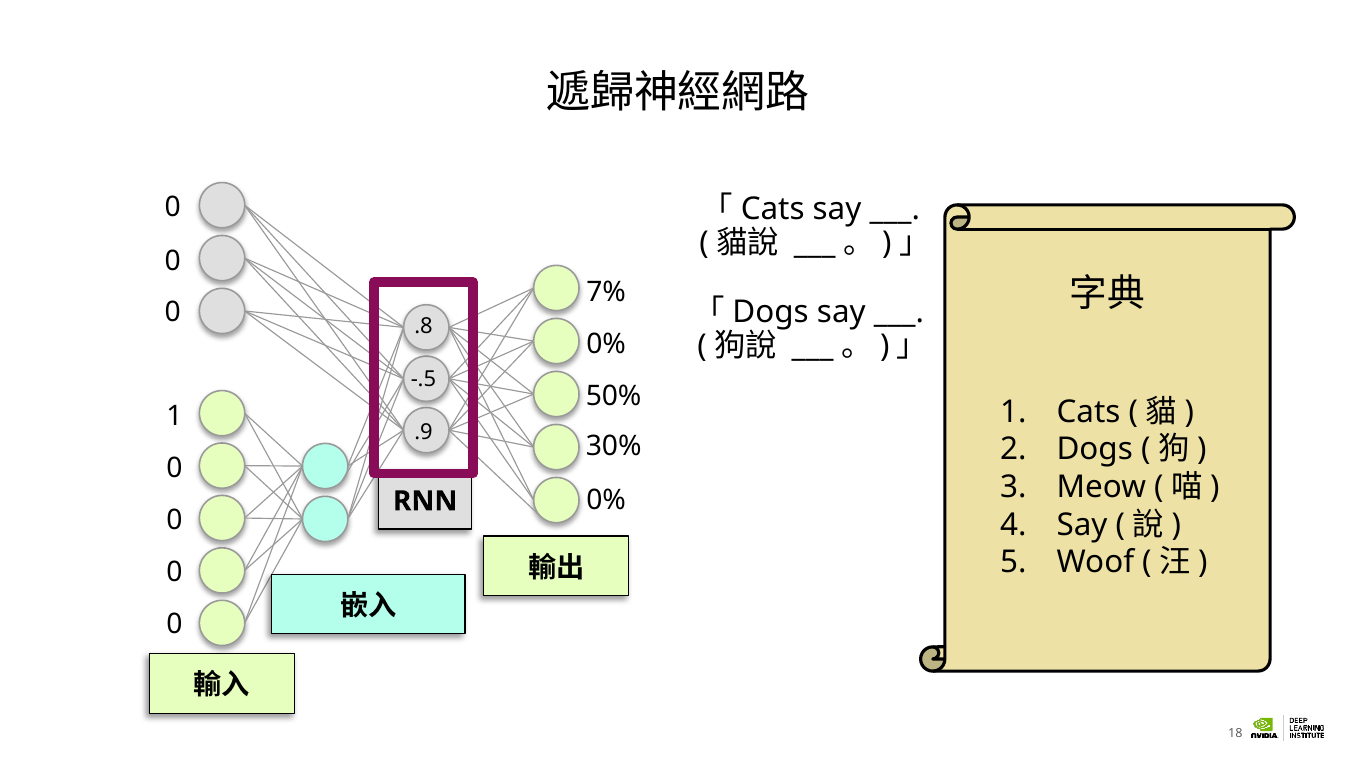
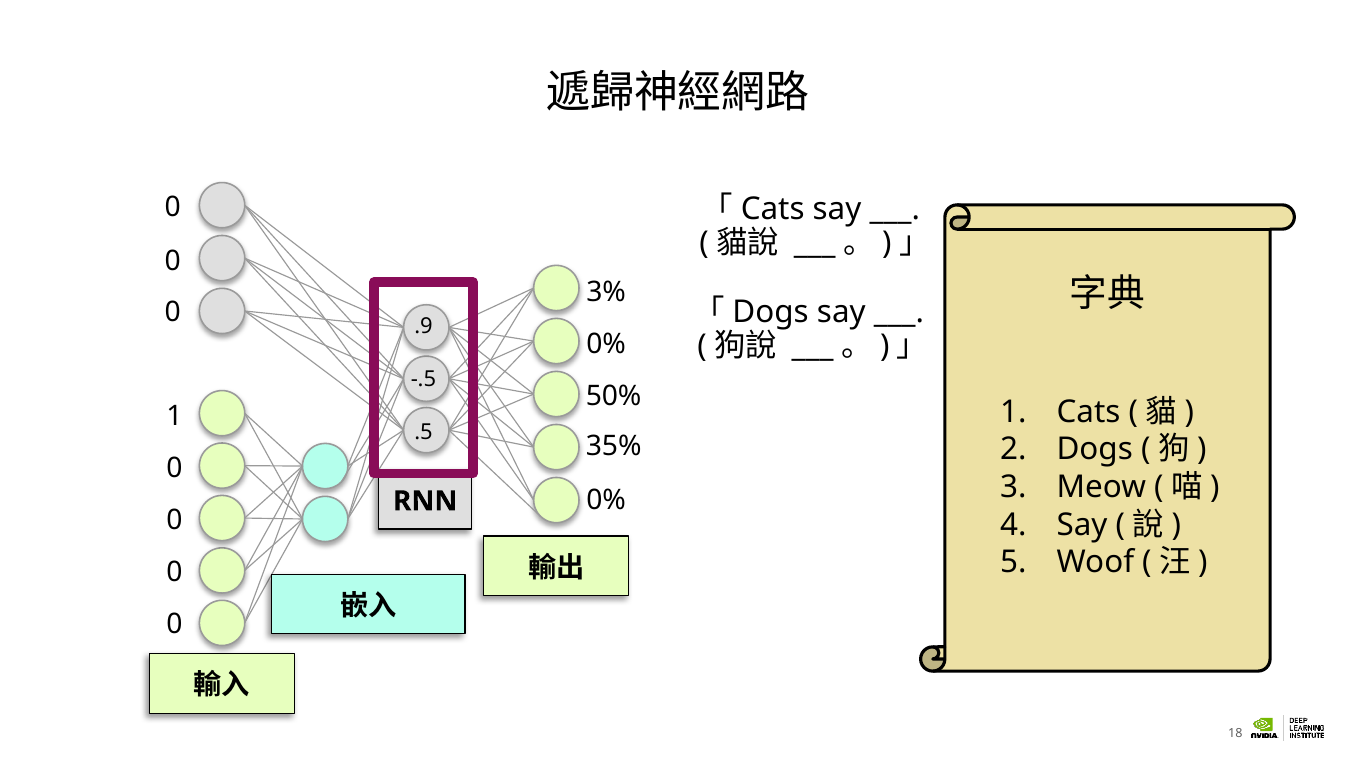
7%: 7% -> 3%
.8: .8 -> .9
.9: .9 -> .5
30%: 30% -> 35%
